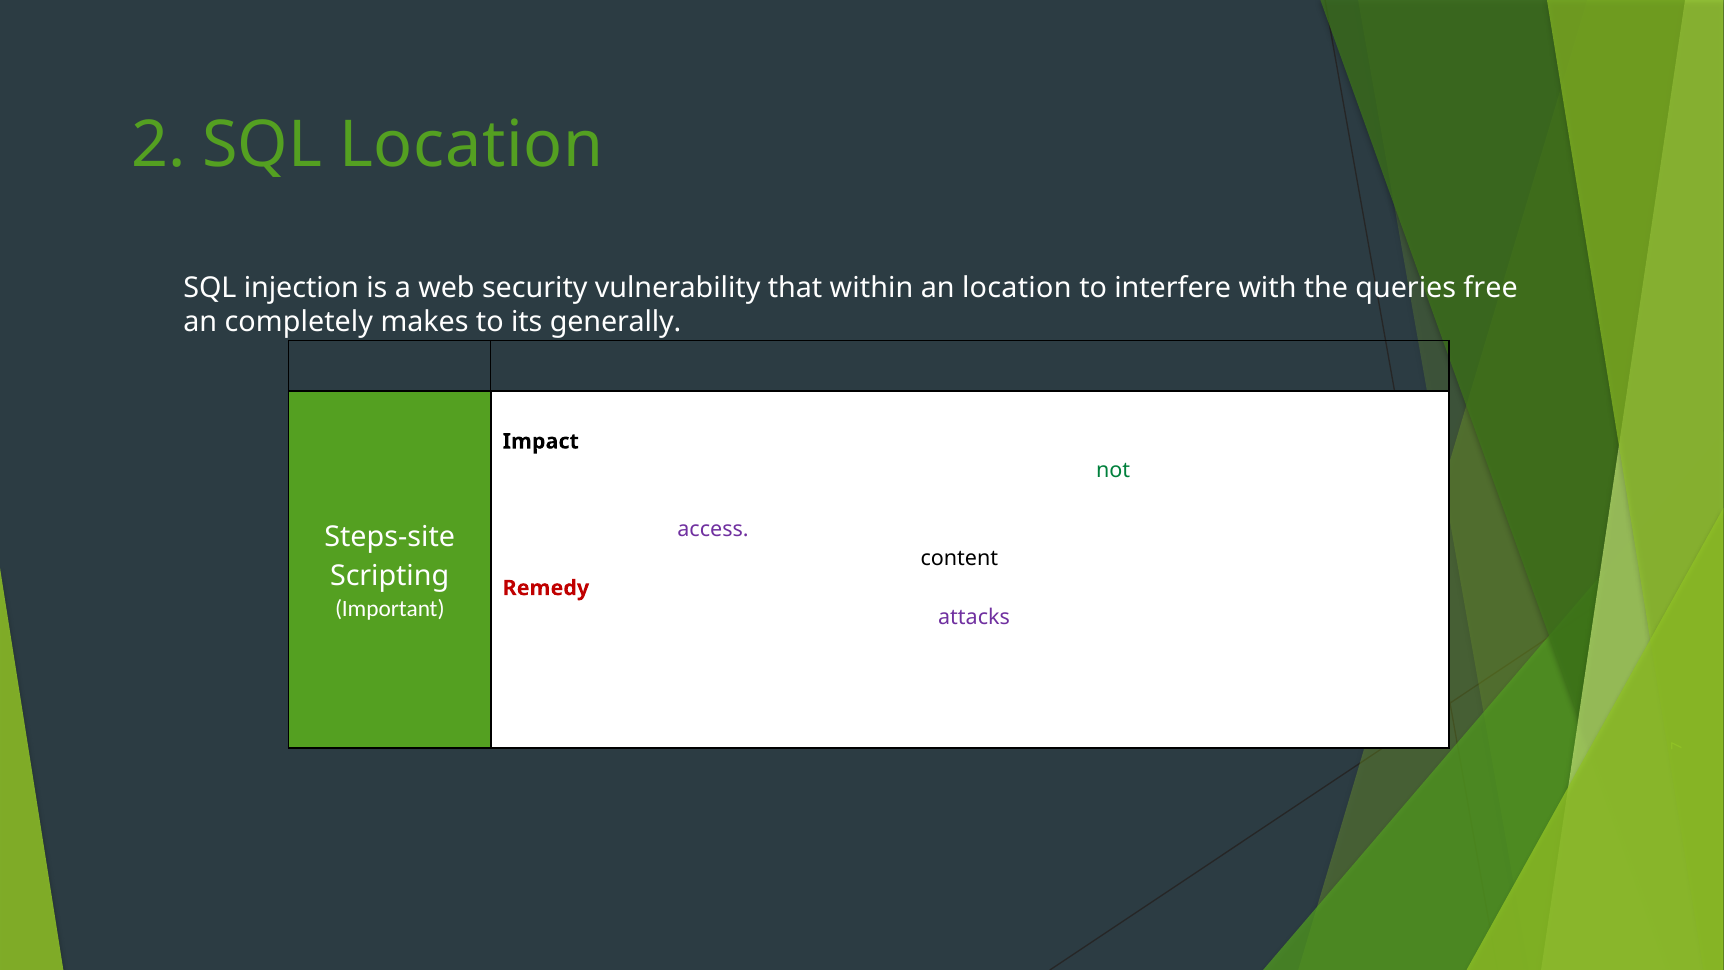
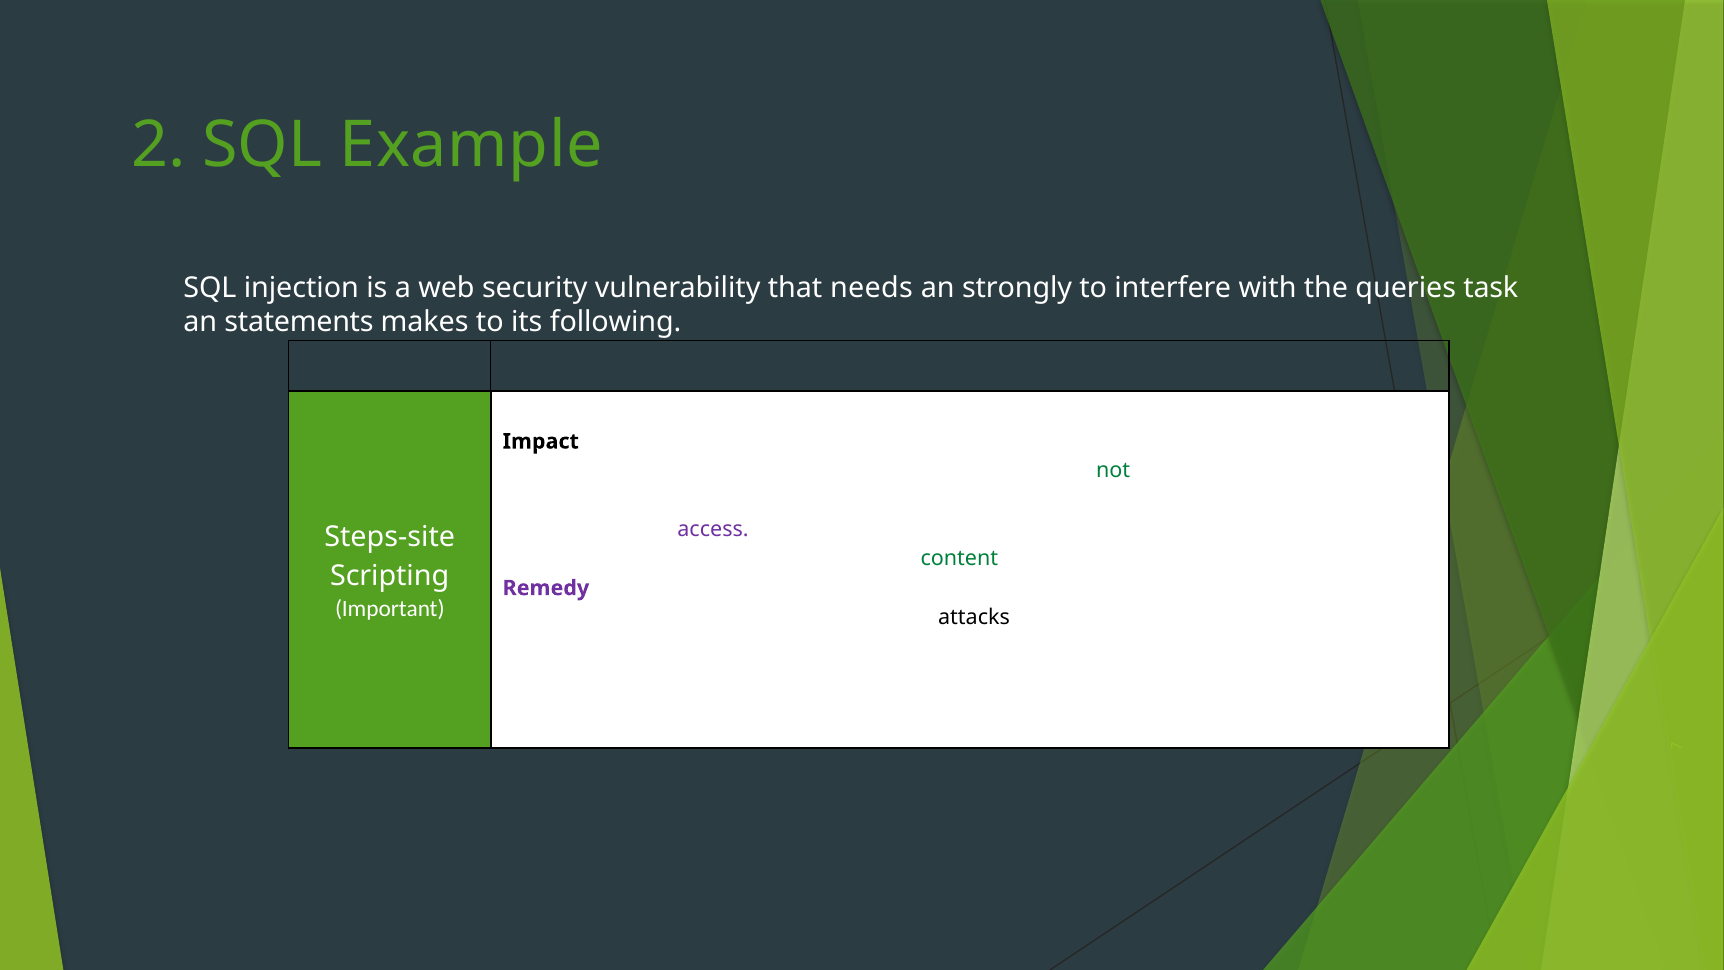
SQL Location: Location -> Example
within: within -> needs
an location: location -> strongly
free: free -> task
an completely: completely -> statements
its generally: generally -> following
content colour: black -> green
Remedy colour: red -> purple
attacks colour: purple -> black
